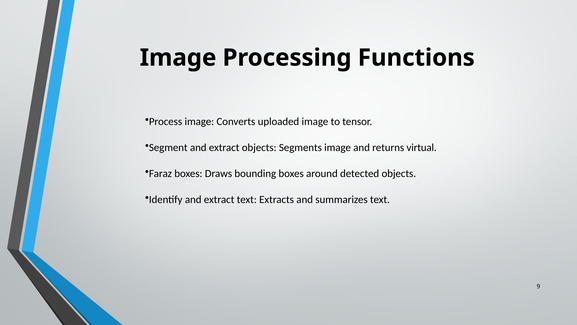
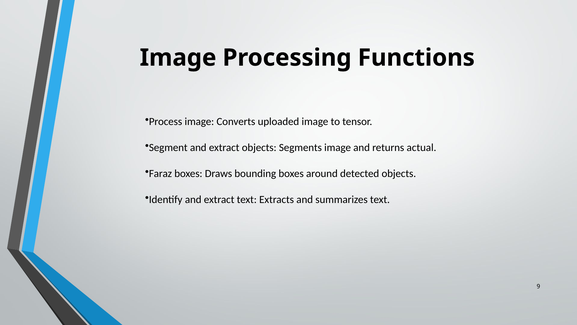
virtual: virtual -> actual
